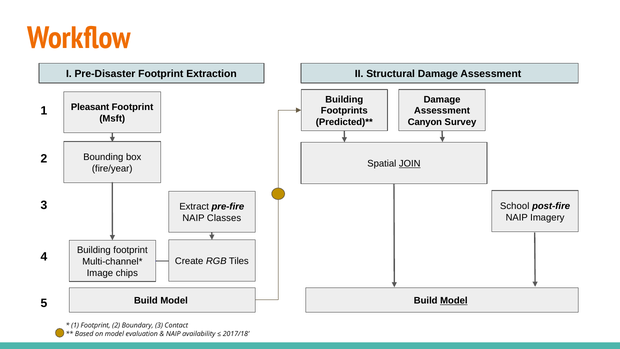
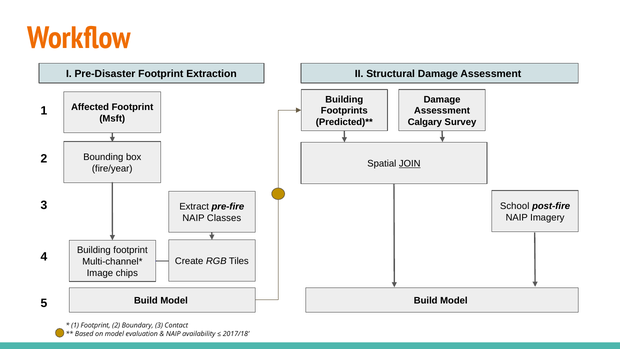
Pleasant: Pleasant -> Affected
Canyon: Canyon -> Calgary
Model at (454, 300) underline: present -> none
